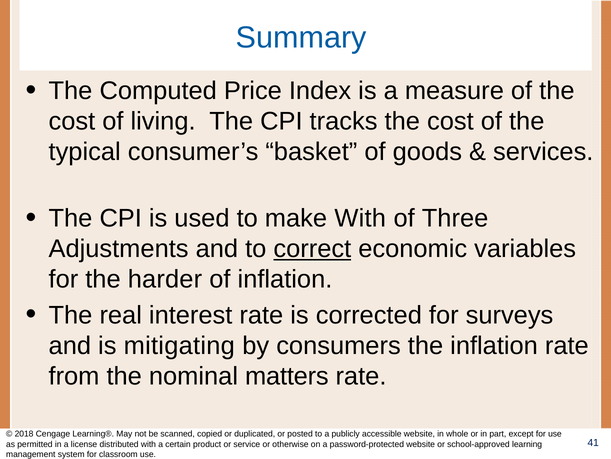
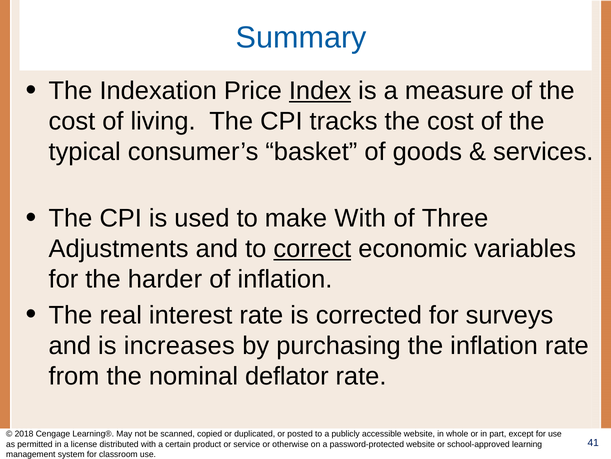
Computed: Computed -> Indexation
Index underline: none -> present
mitigating: mitigating -> increases
consumers: consumers -> purchasing
matters: matters -> deflator
